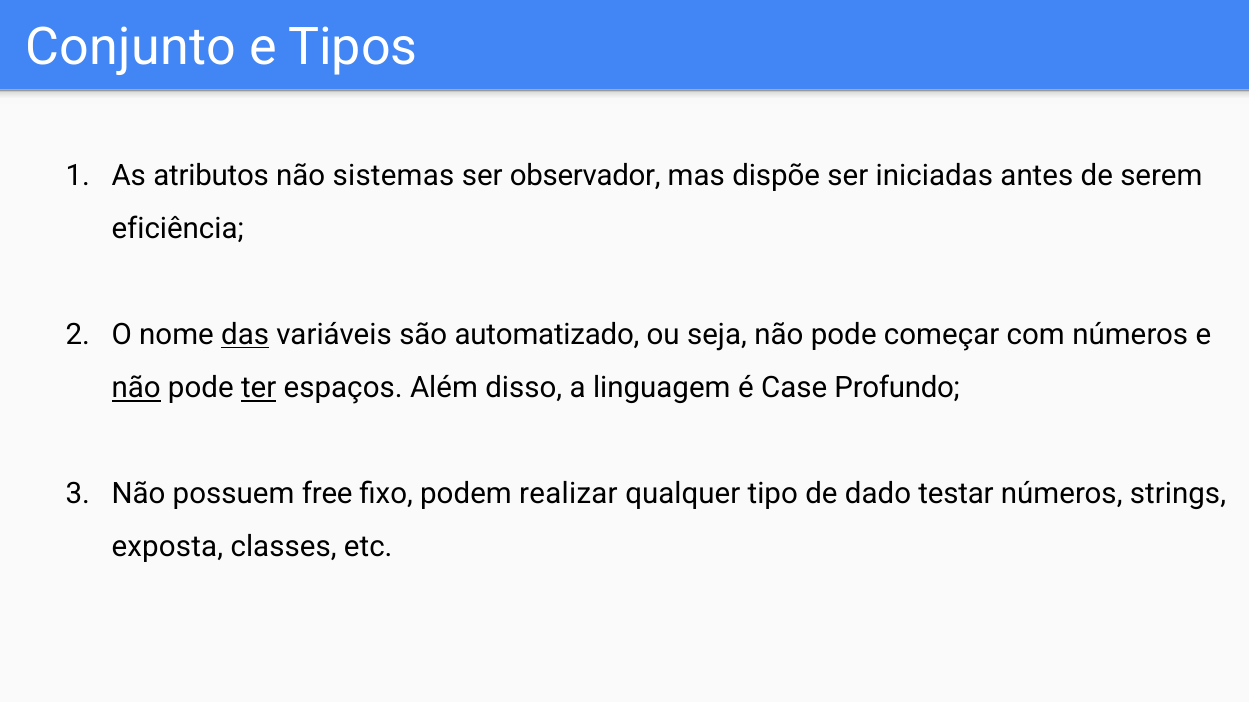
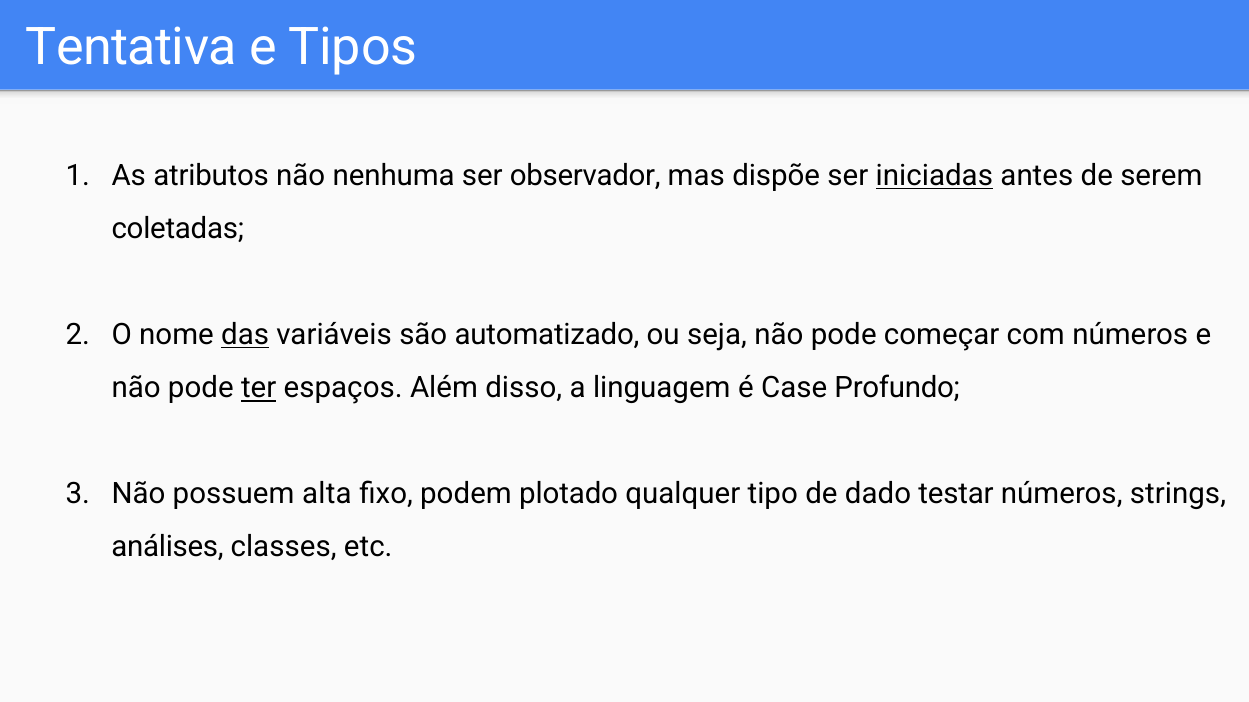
Conjunto: Conjunto -> Tentativa
sistemas: sistemas -> nenhuma
iniciadas underline: none -> present
eficiência: eficiência -> coletadas
não at (136, 388) underline: present -> none
free: free -> alta
realizar: realizar -> plotado
exposta: exposta -> análises
